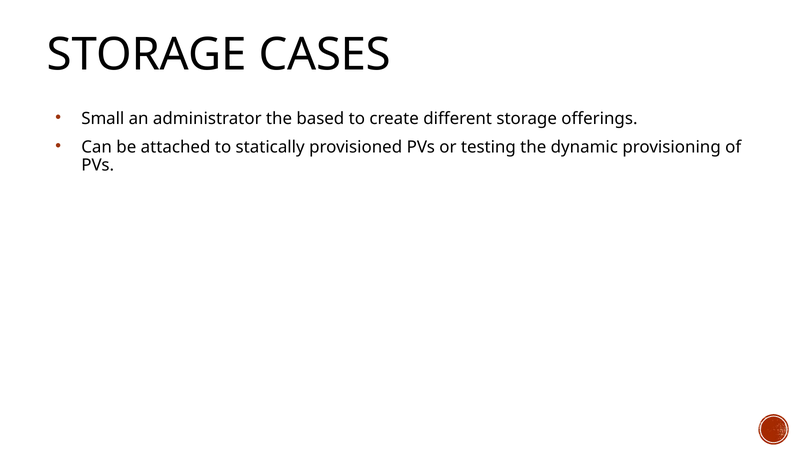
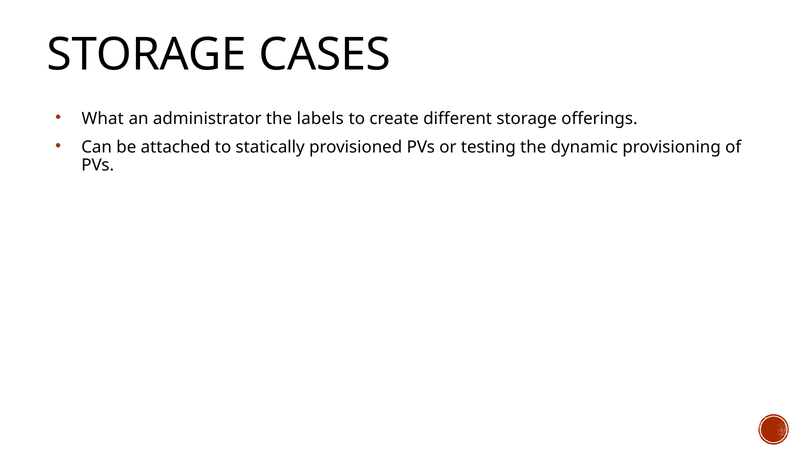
Small: Small -> What
based: based -> labels
